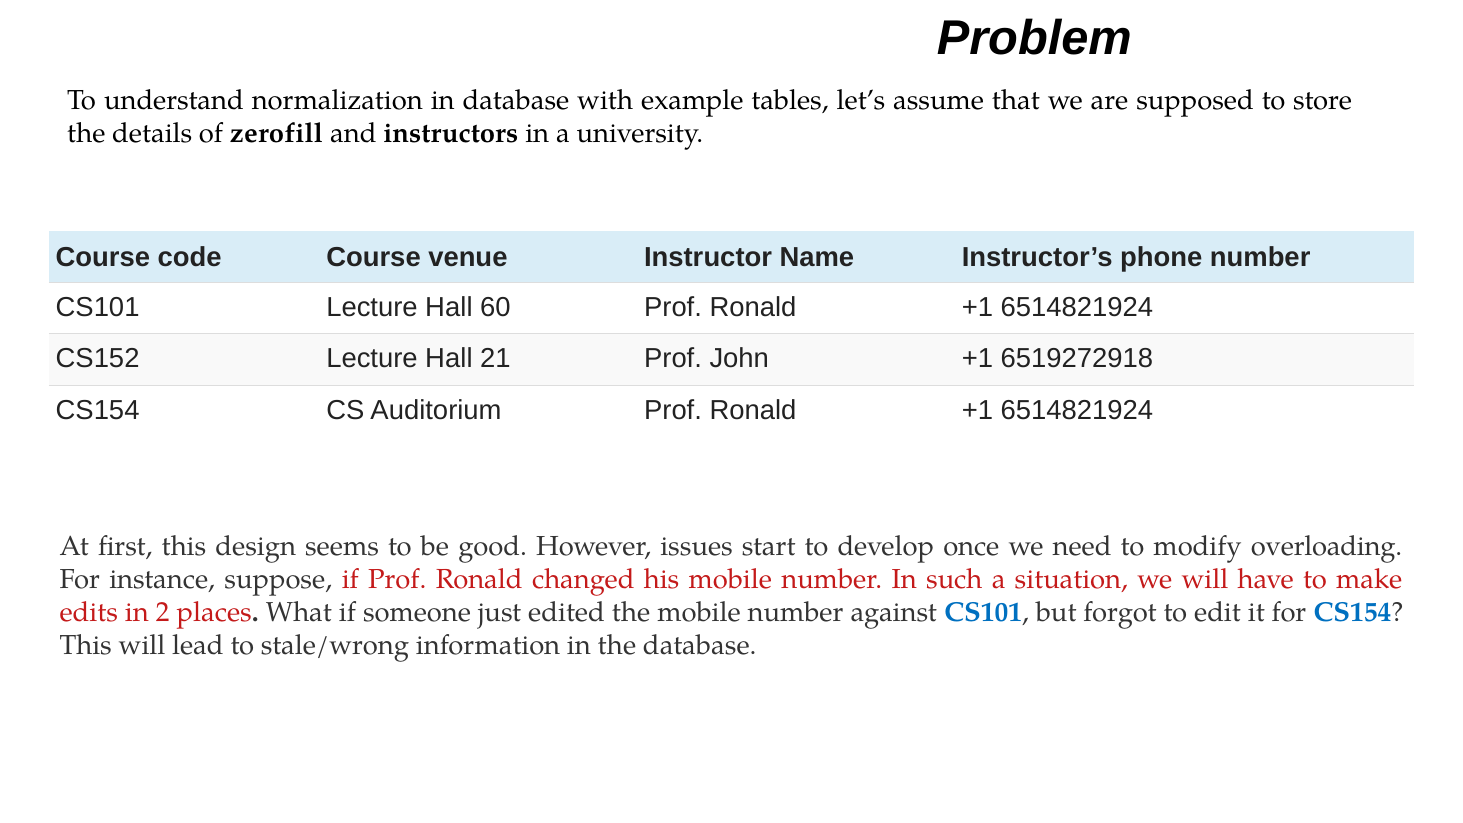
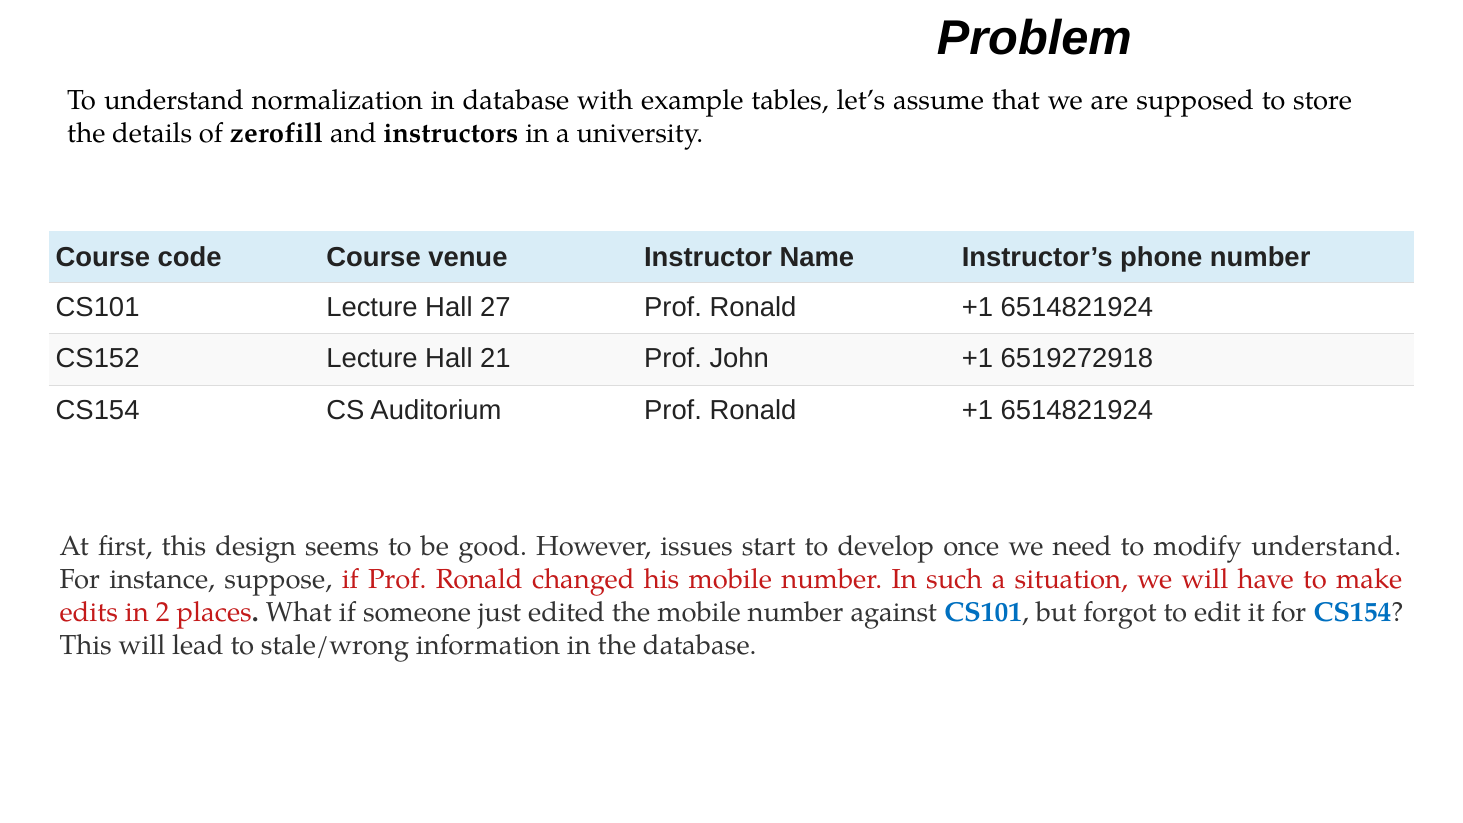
60: 60 -> 27
modify overloading: overloading -> understand
